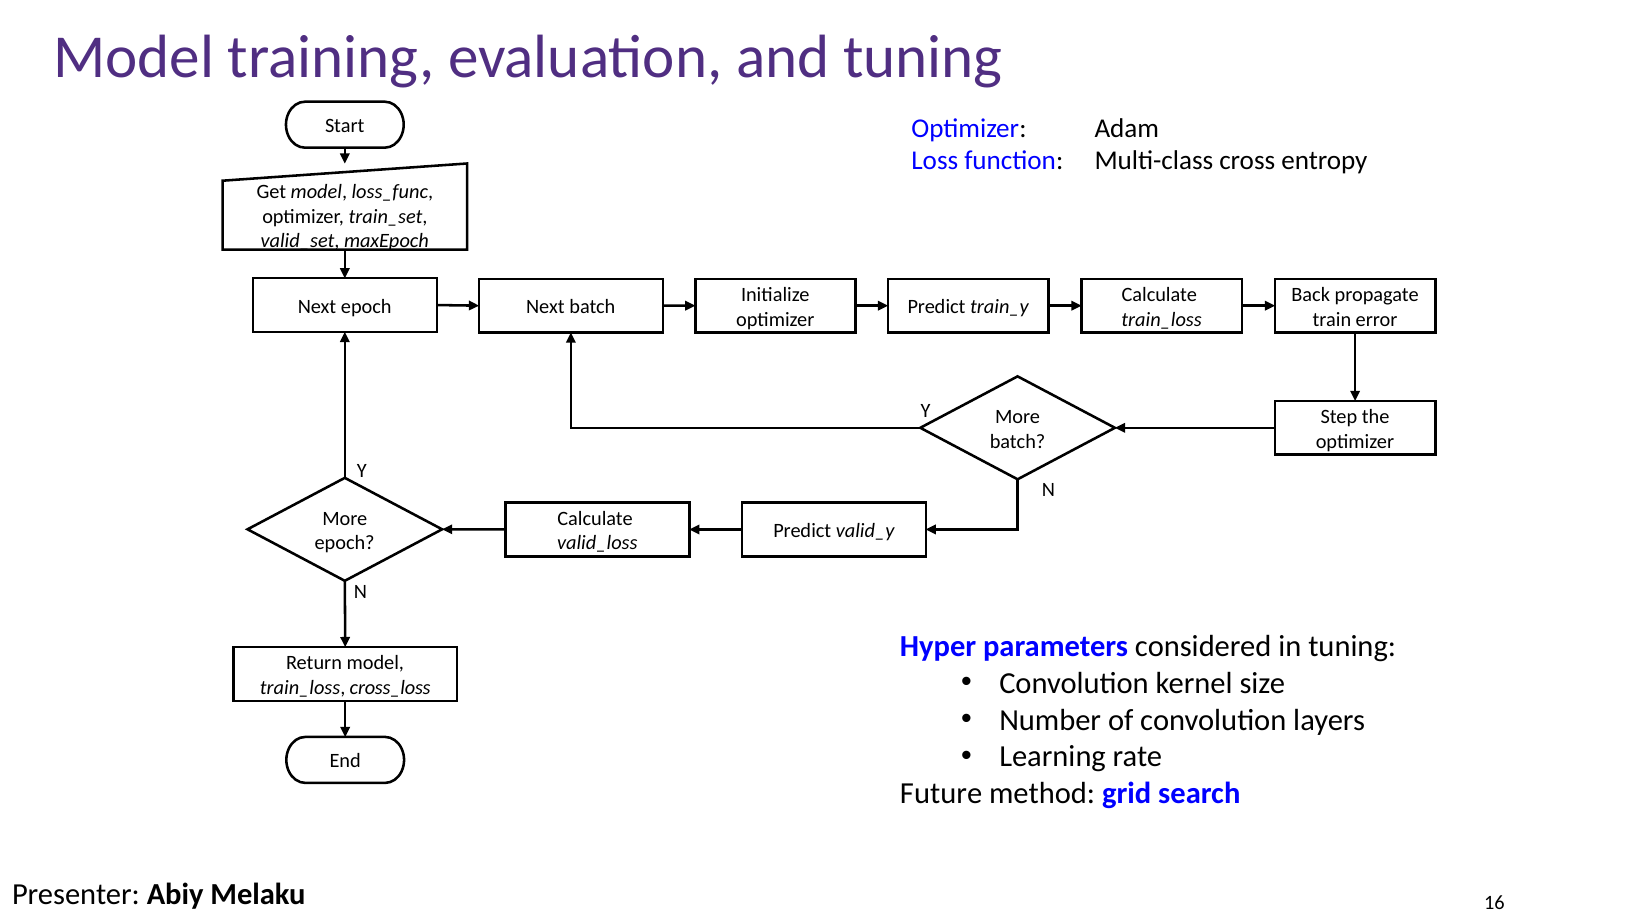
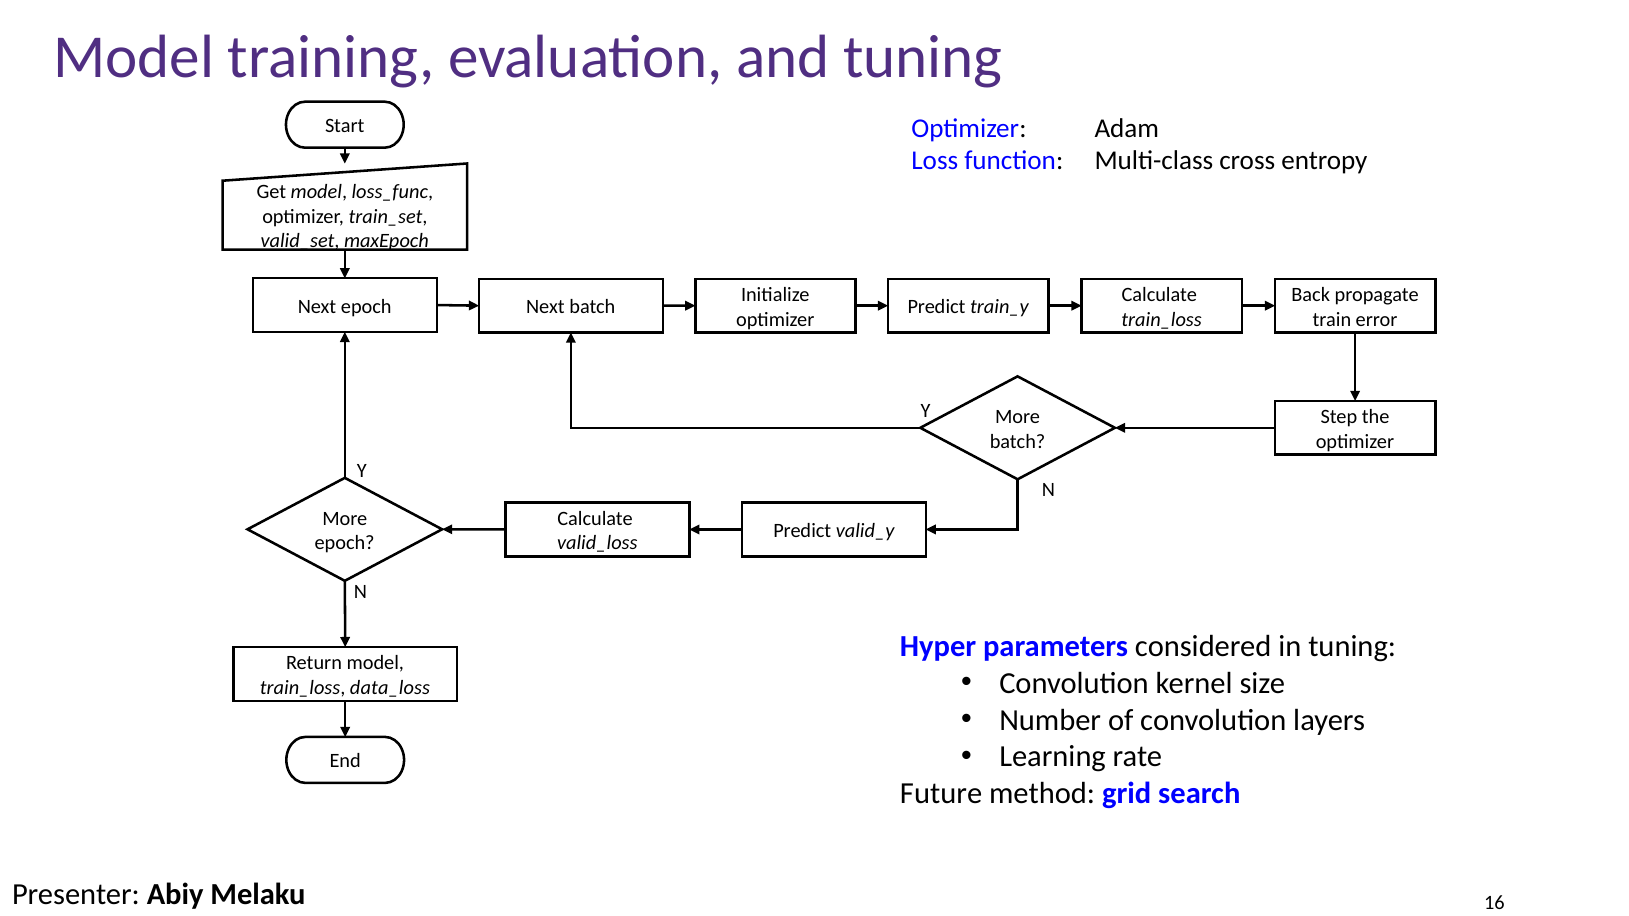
cross_loss: cross_loss -> data_loss
